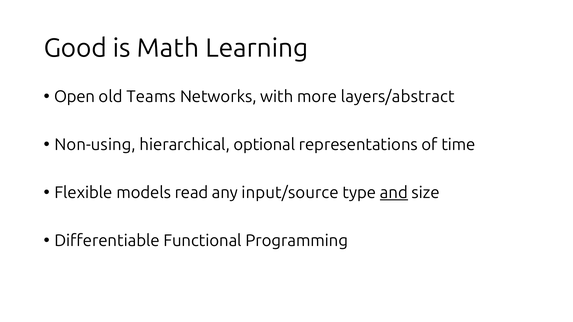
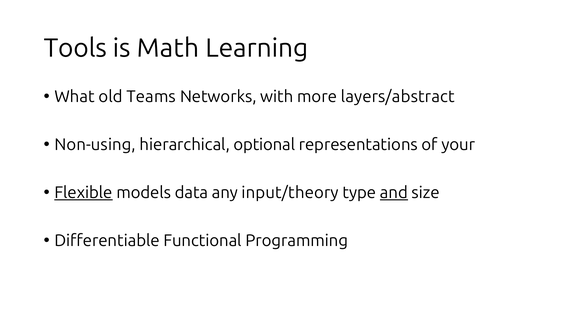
Good: Good -> Tools
Open: Open -> What
time: time -> your
Flexible underline: none -> present
read: read -> data
input/source: input/source -> input/theory
